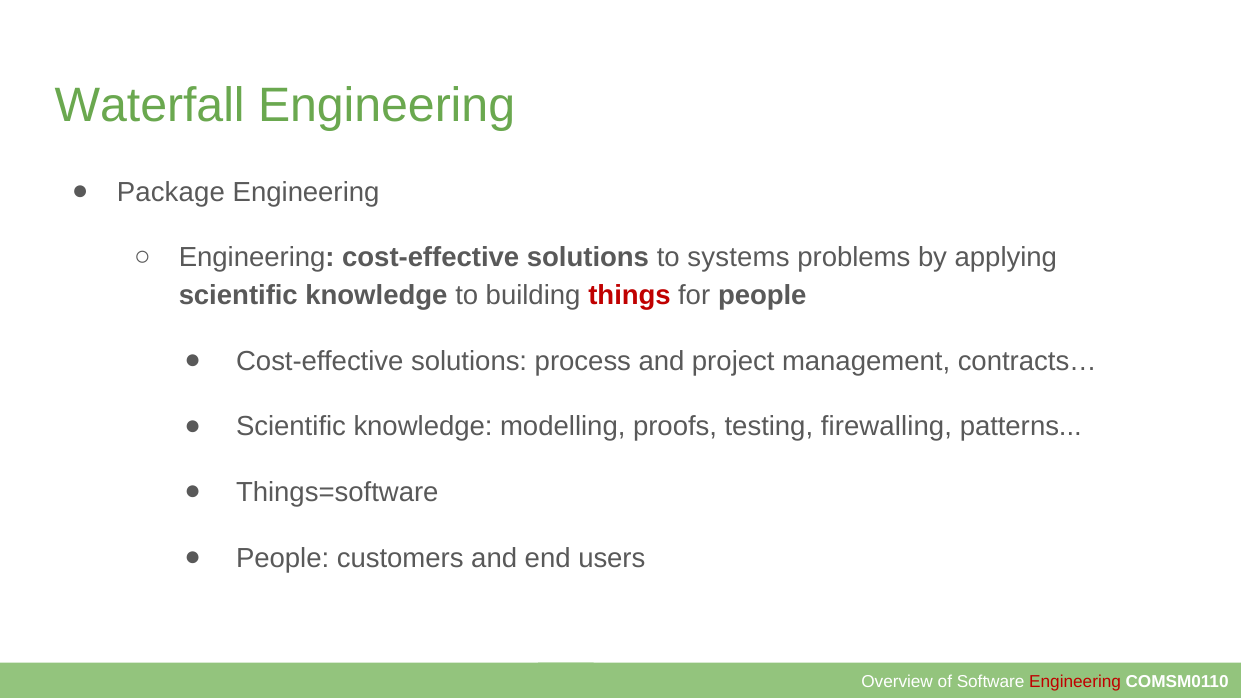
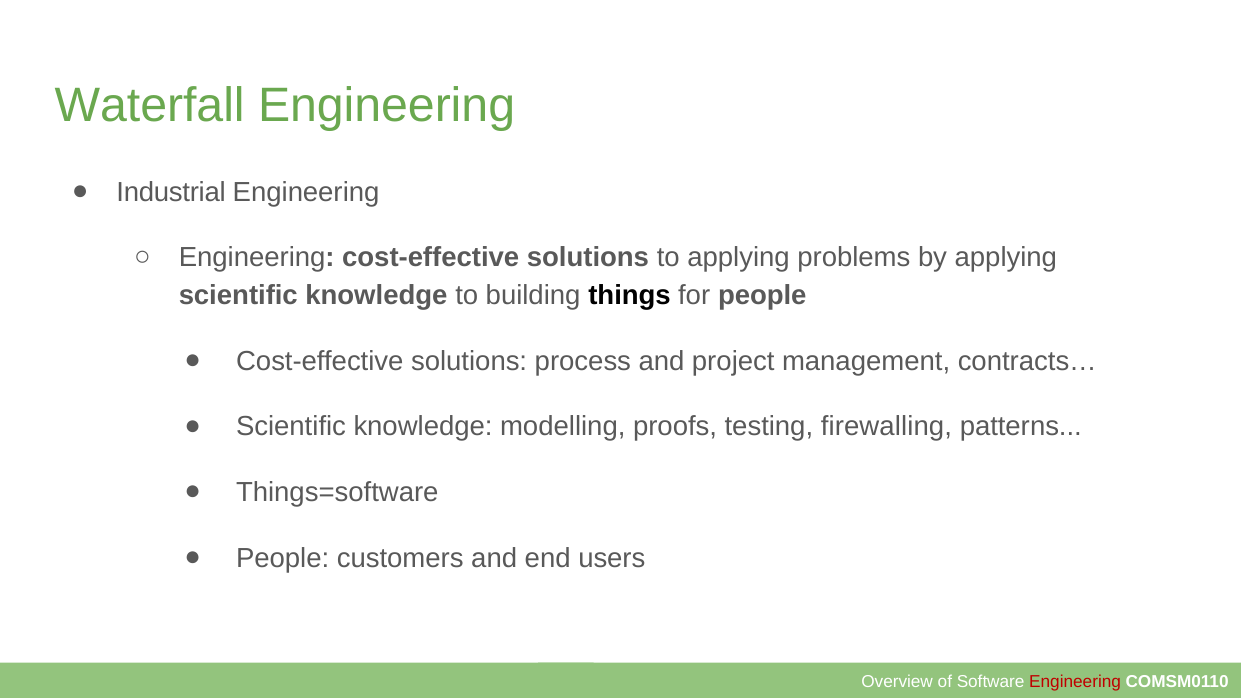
Package: Package -> Industrial
to systems: systems -> applying
things colour: red -> black
